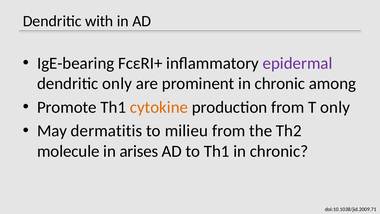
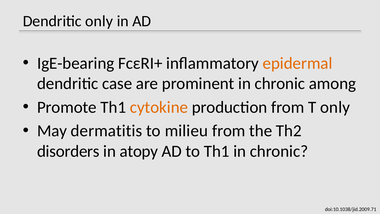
Dendritic with: with -> only
epidermal colour: purple -> orange
dendritic only: only -> case
molecule: molecule -> disorders
arises: arises -> atopy
